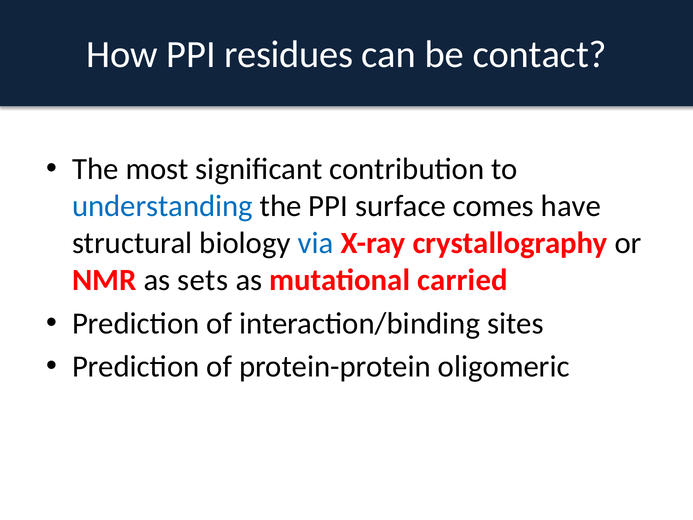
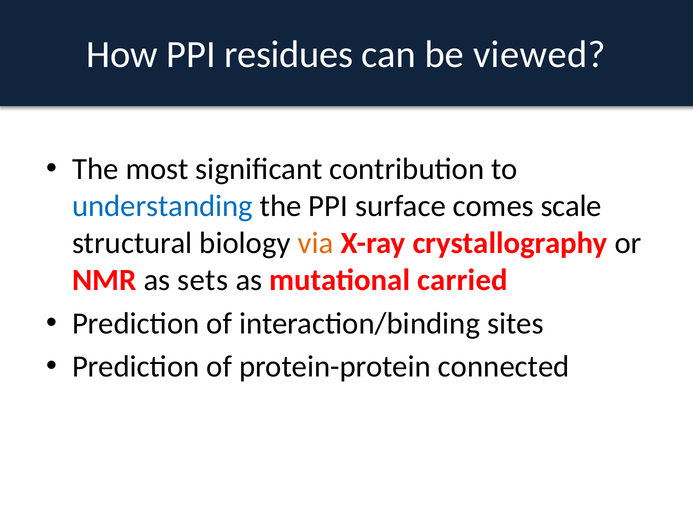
contact: contact -> viewed
have: have -> scale
via colour: blue -> orange
oligomeric: oligomeric -> connected
